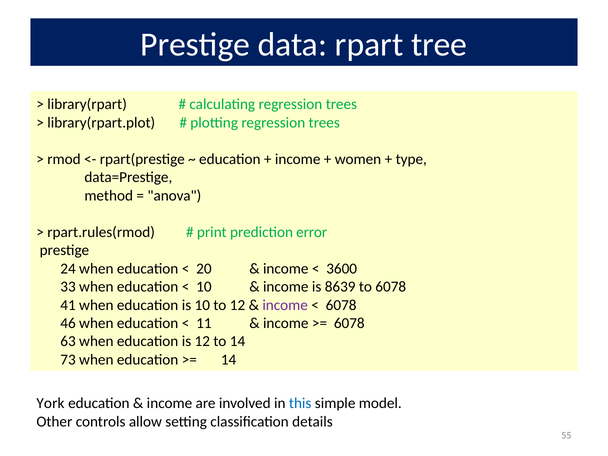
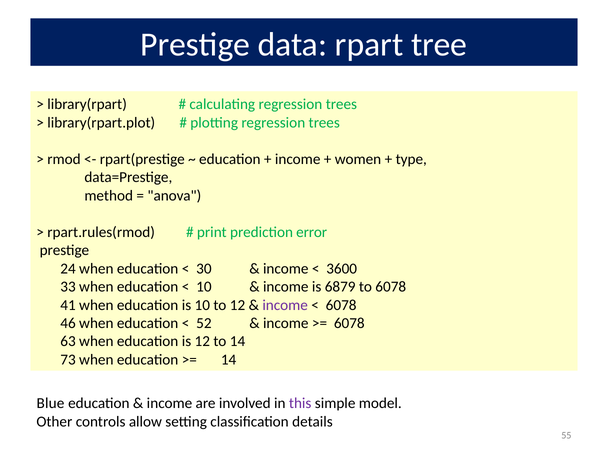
20: 20 -> 30
8639: 8639 -> 6879
11: 11 -> 52
York: York -> Blue
this colour: blue -> purple
